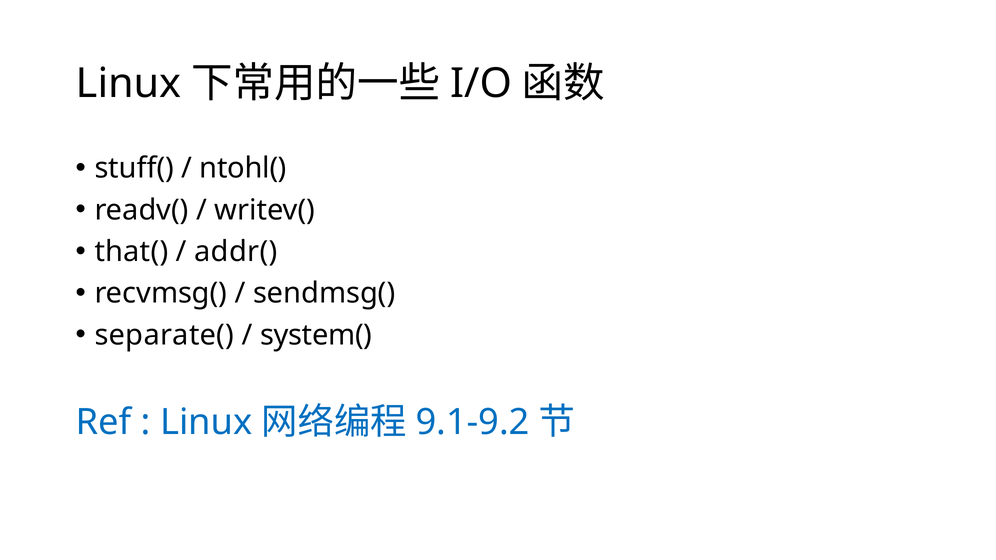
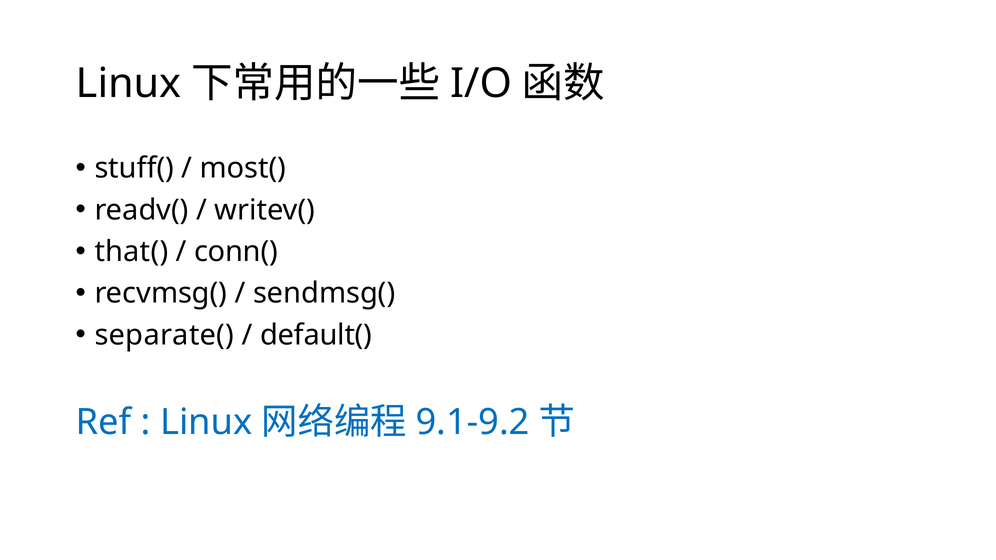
ntohl(: ntohl( -> most(
addr(: addr( -> conn(
system(: system( -> default(
